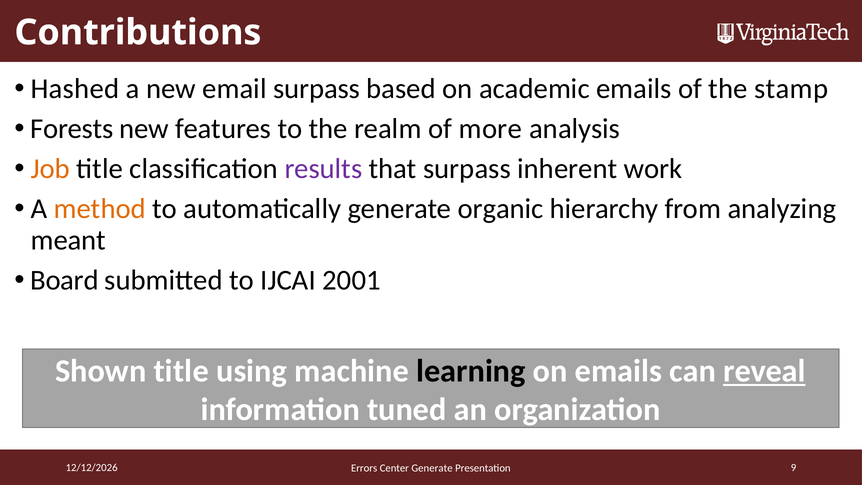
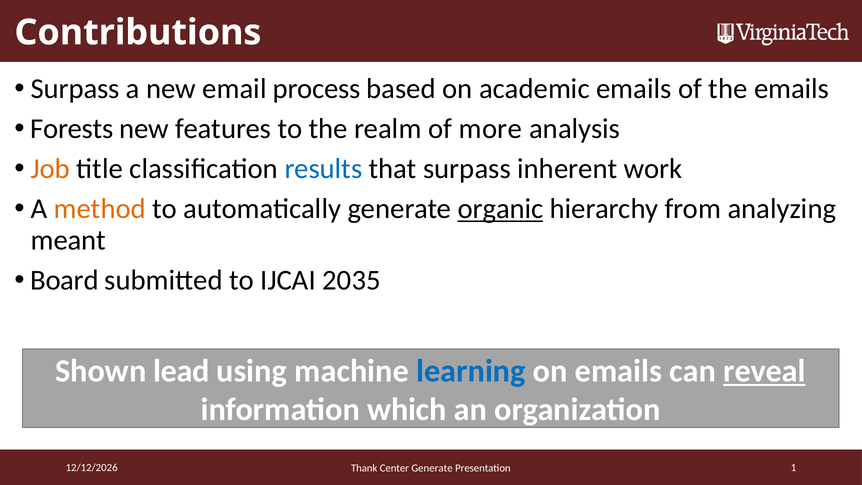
Hashed at (75, 89): Hashed -> Surpass
email surpass: surpass -> process
the stamp: stamp -> emails
results colour: purple -> blue
organic underline: none -> present
2001: 2001 -> 2035
Shown title: title -> lead
learning colour: black -> blue
tuned: tuned -> which
Errors: Errors -> Thank
9: 9 -> 1
